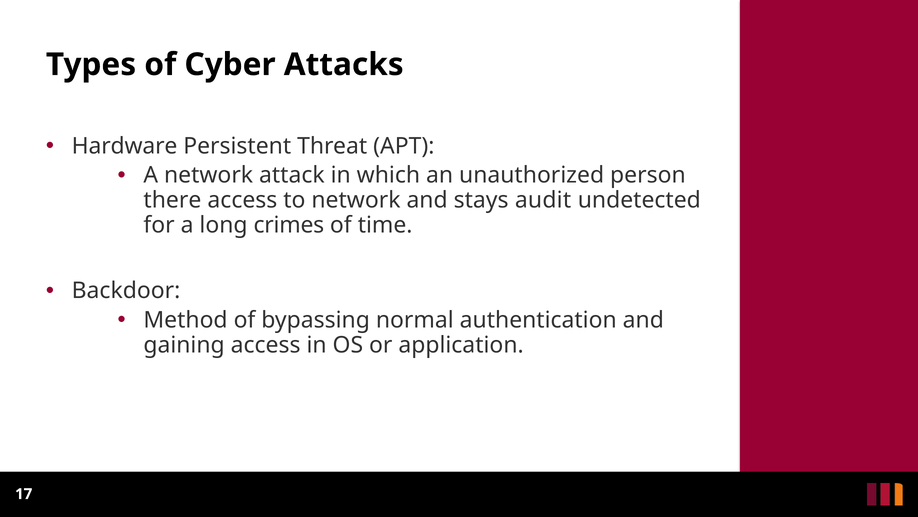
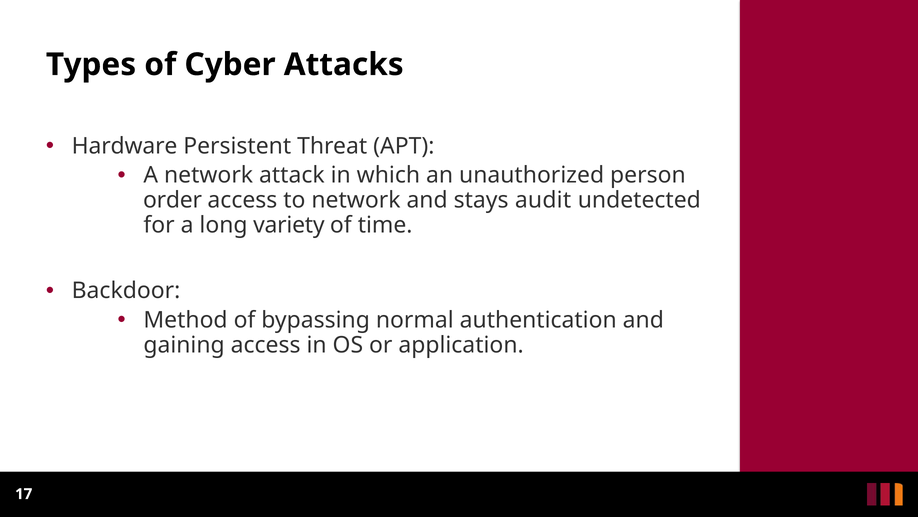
there: there -> order
crimes: crimes -> variety
